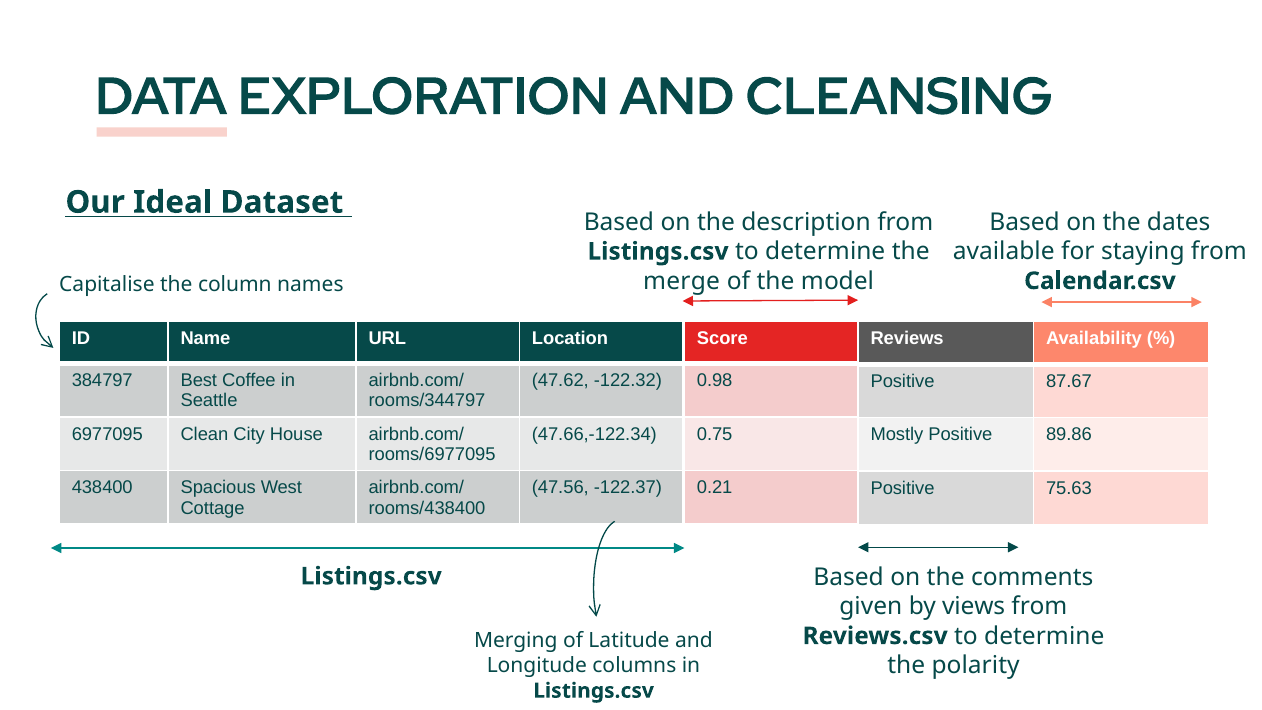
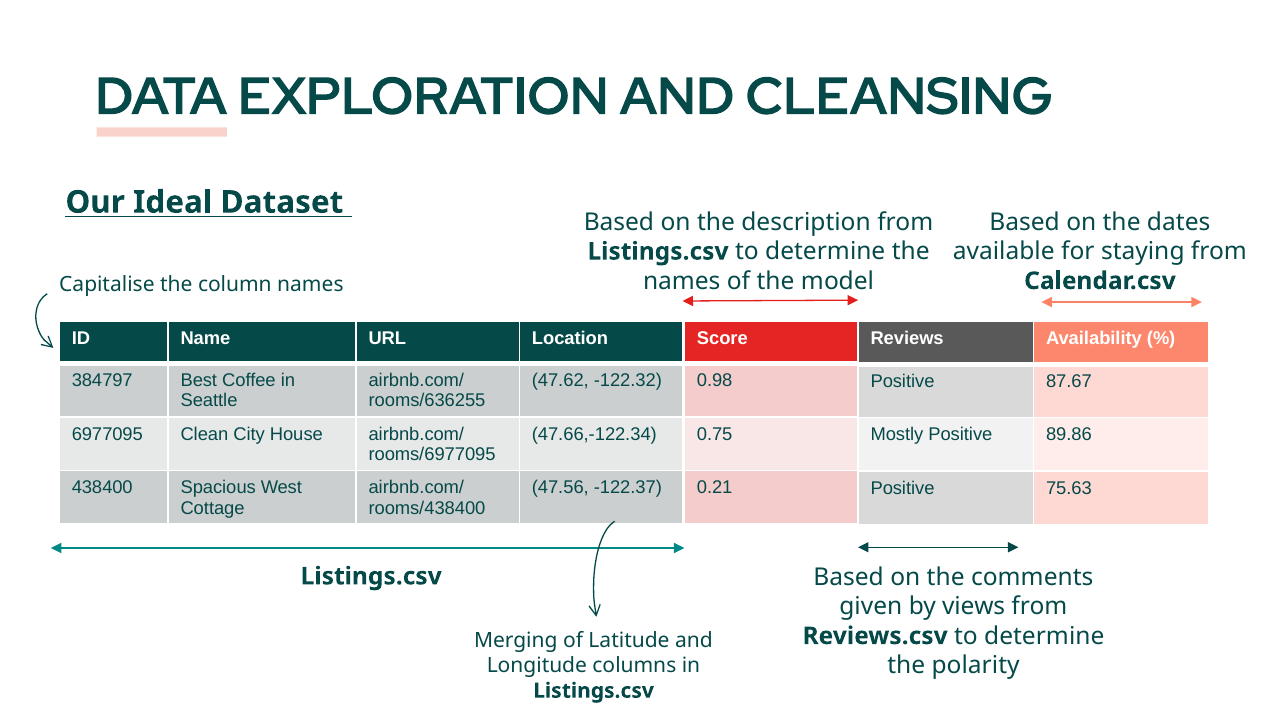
merge at (682, 281): merge -> names
rooms/344797: rooms/344797 -> rooms/636255
